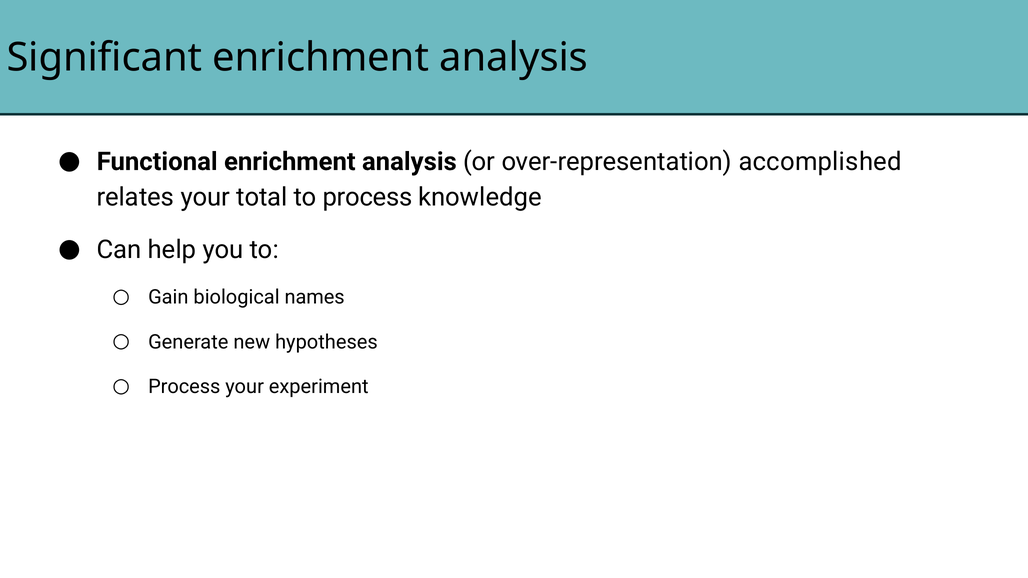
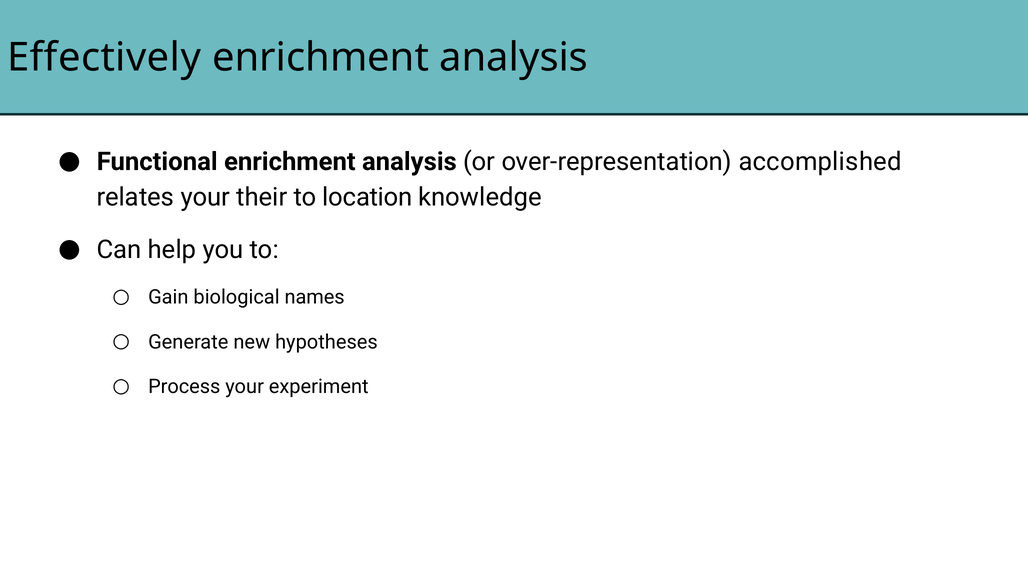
Significant: Significant -> Effectively
total: total -> their
to process: process -> location
